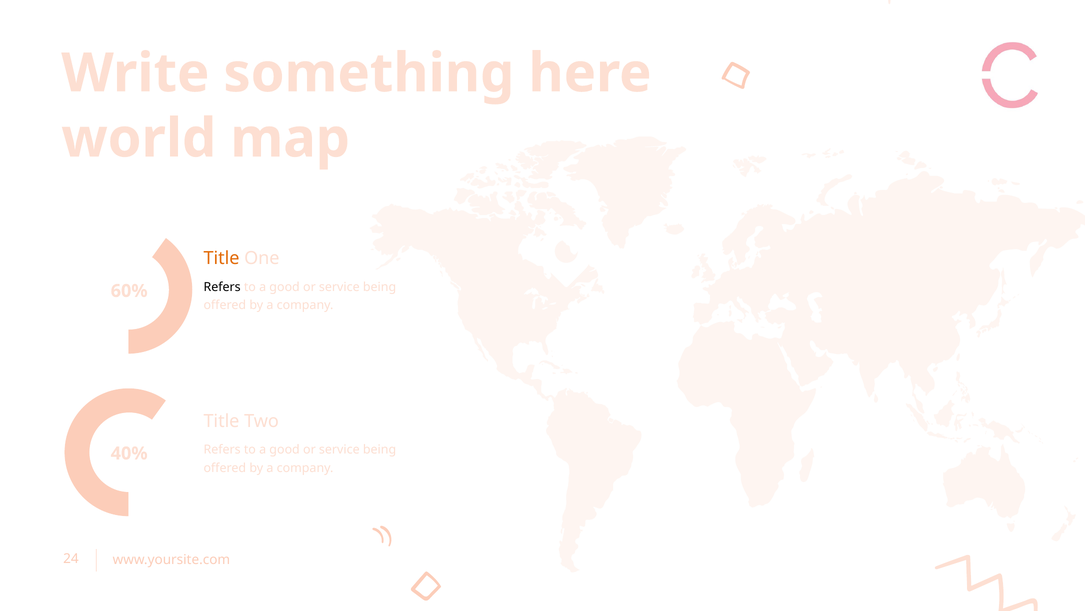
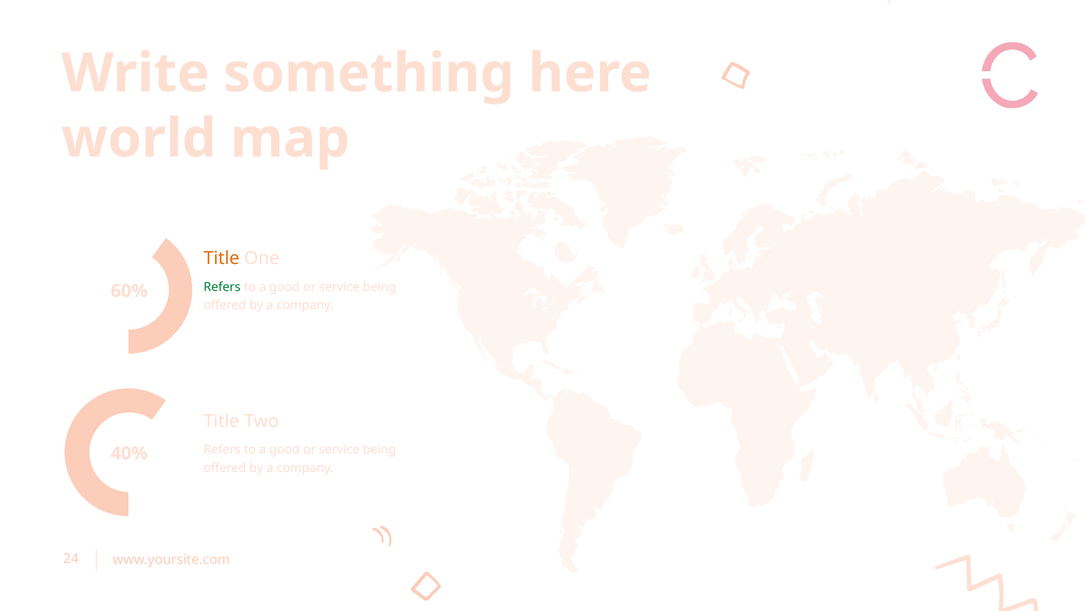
Refers at (222, 287) colour: black -> green
